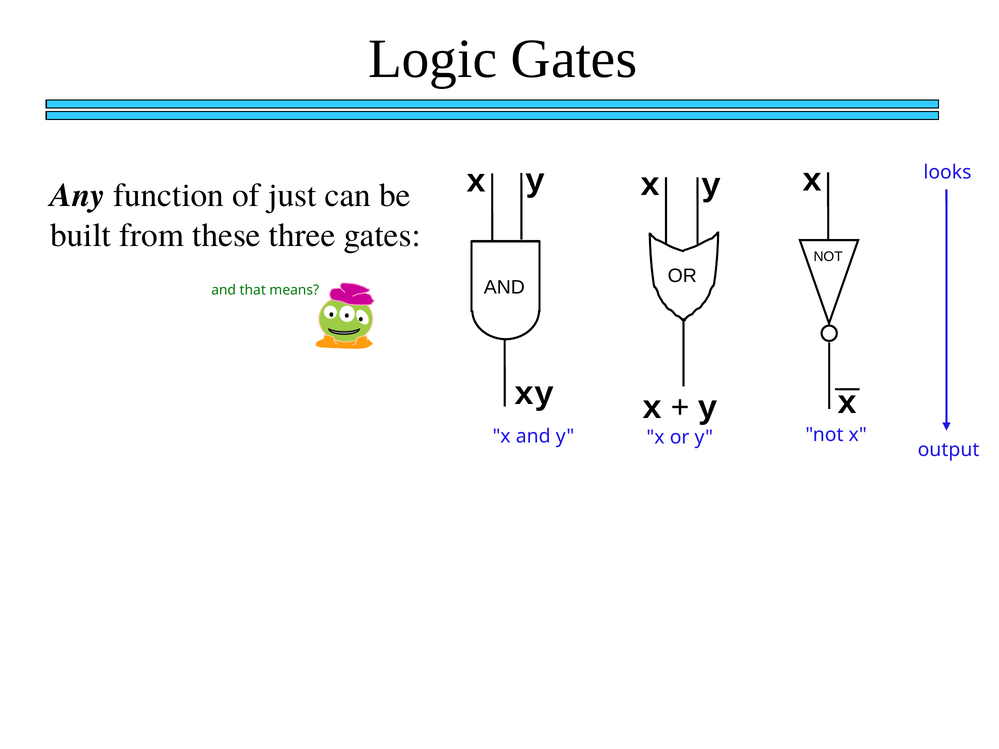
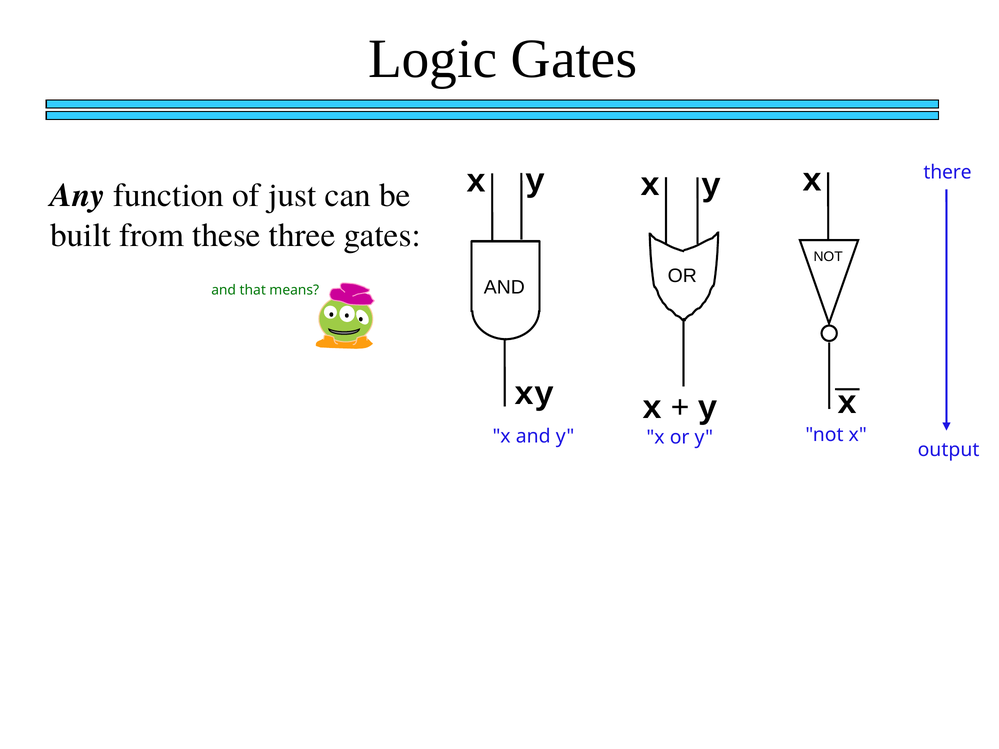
looks: looks -> there
